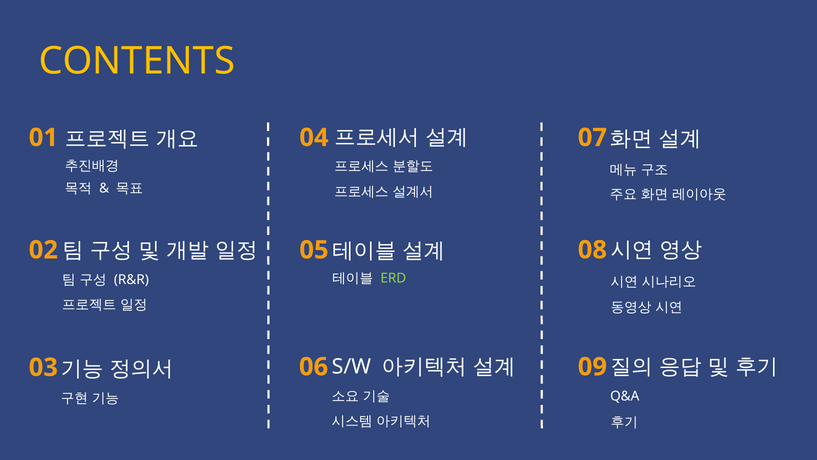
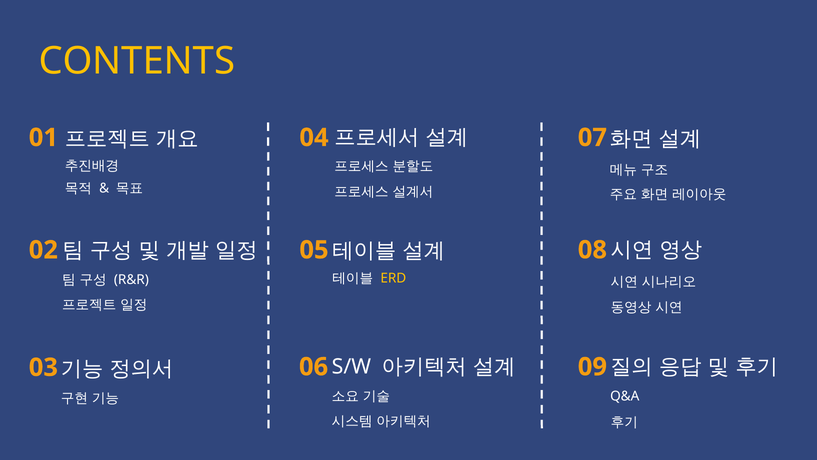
ERD colour: light green -> yellow
